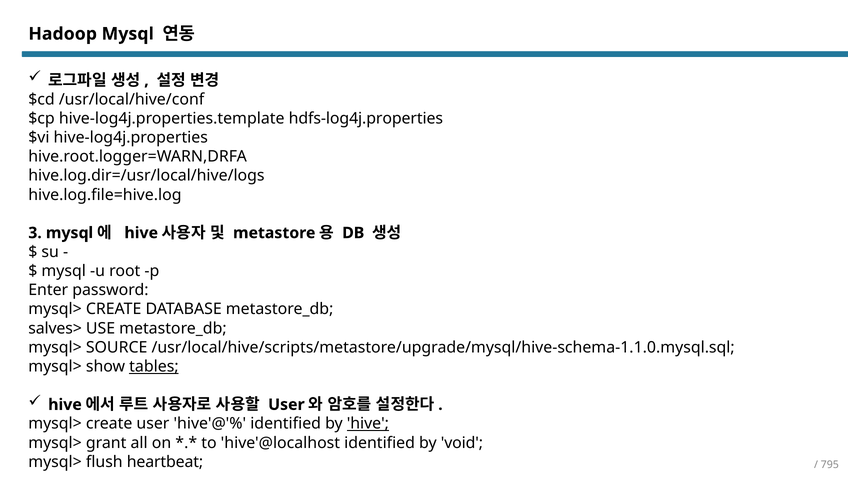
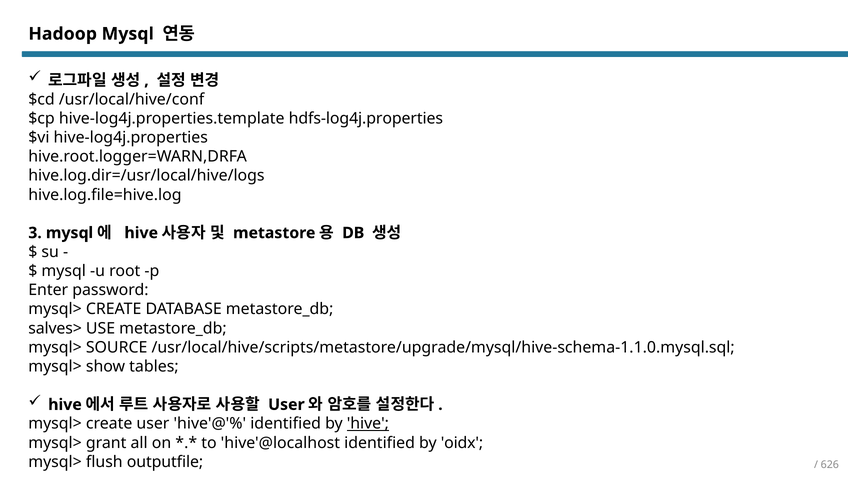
tables underline: present -> none
void: void -> oidx
heartbeat: heartbeat -> outputfile
795: 795 -> 626
